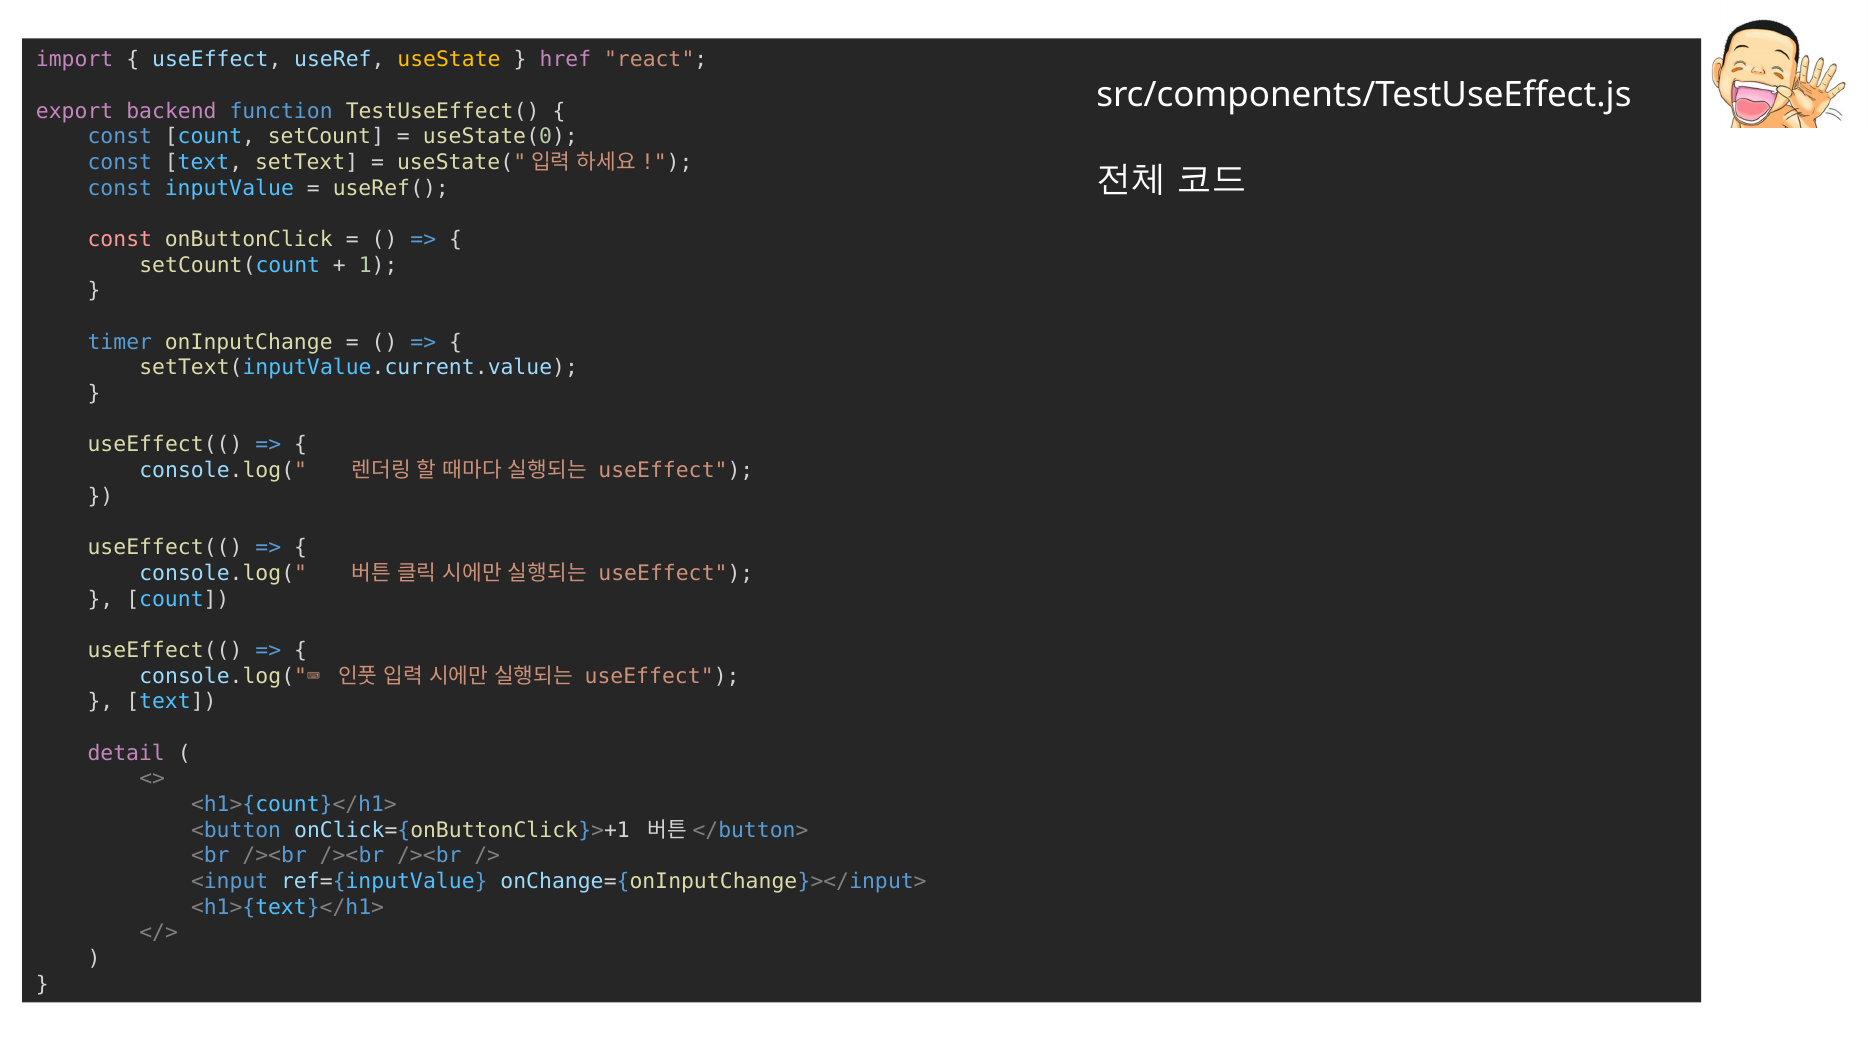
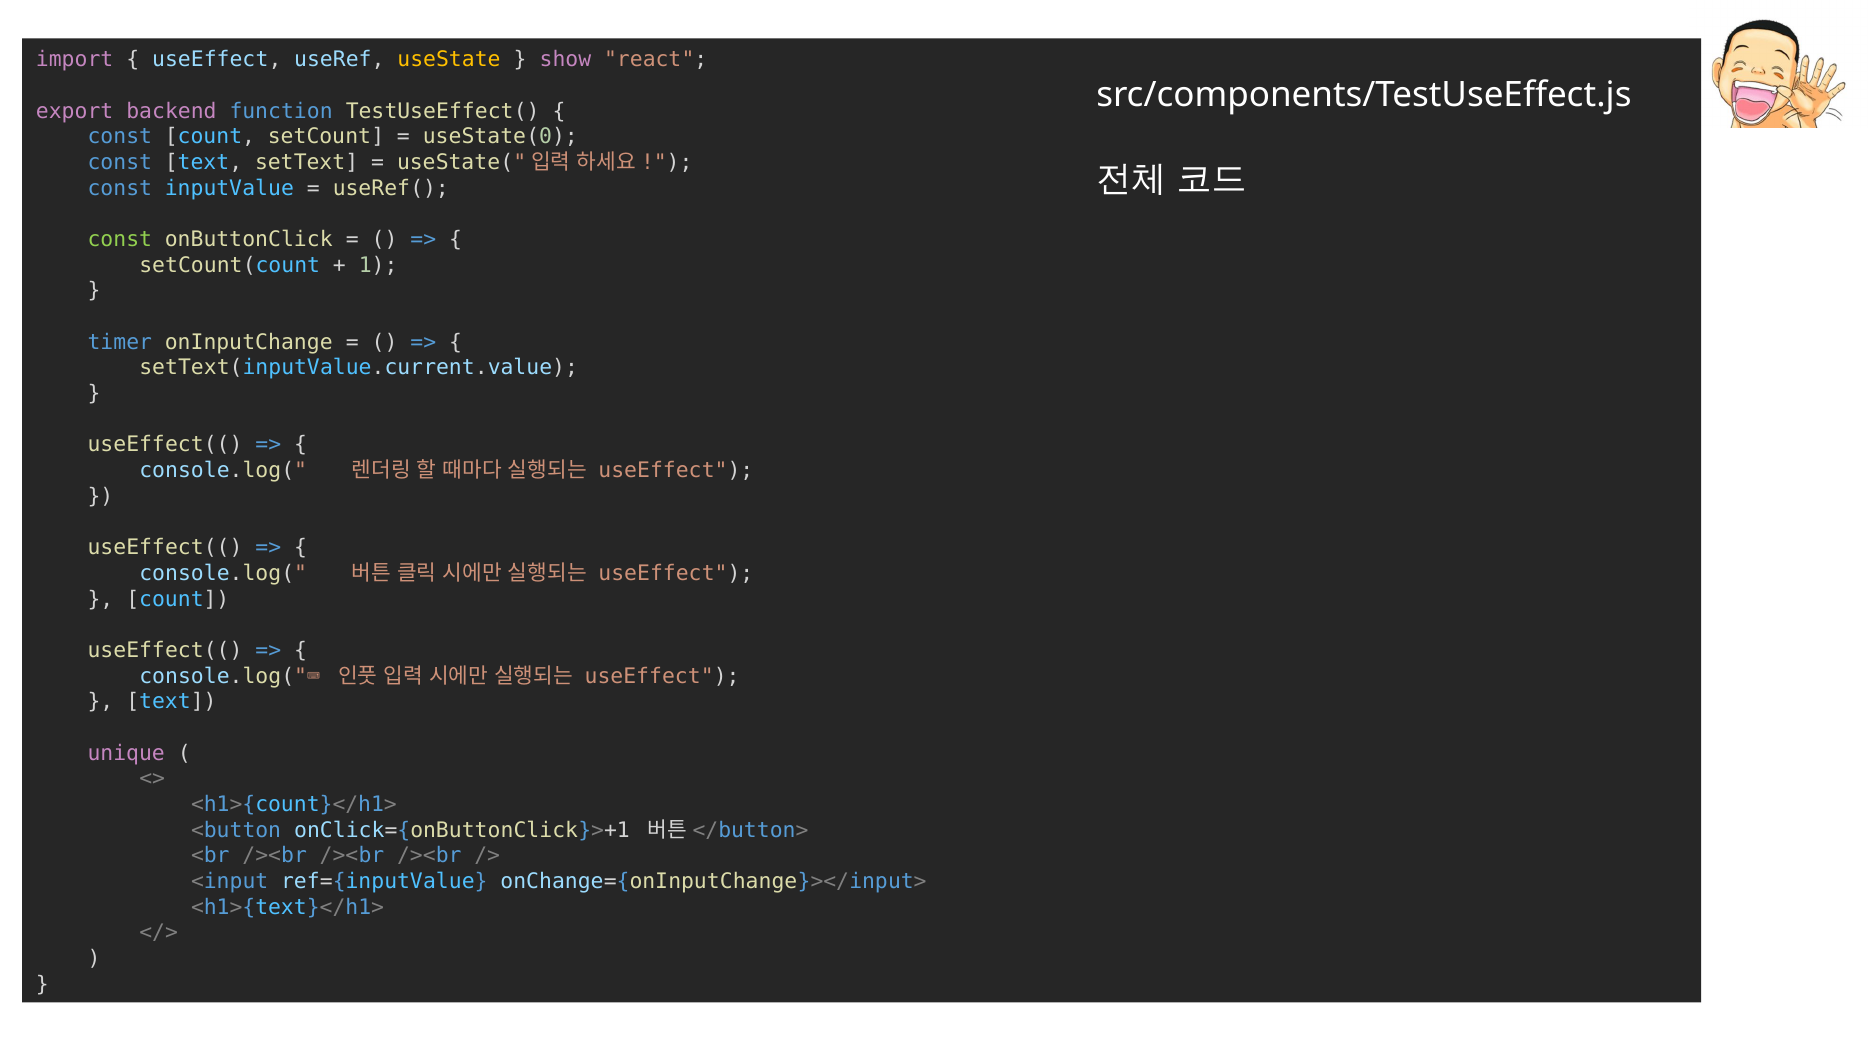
href: href -> show
const at (120, 240) colour: pink -> light green
detail: detail -> unique
